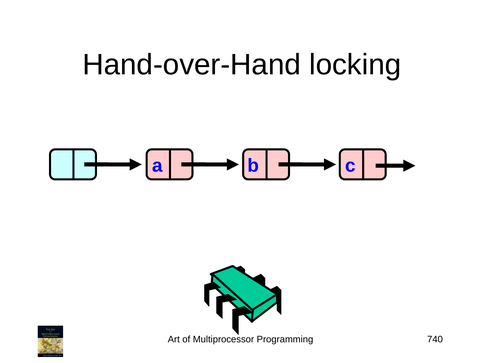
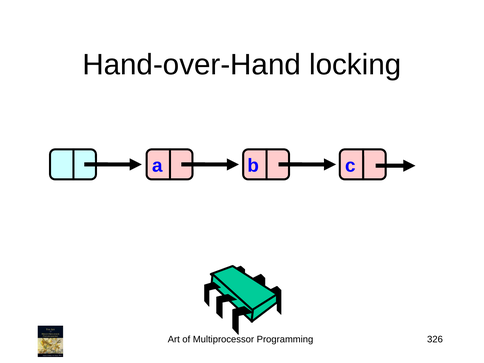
740: 740 -> 326
